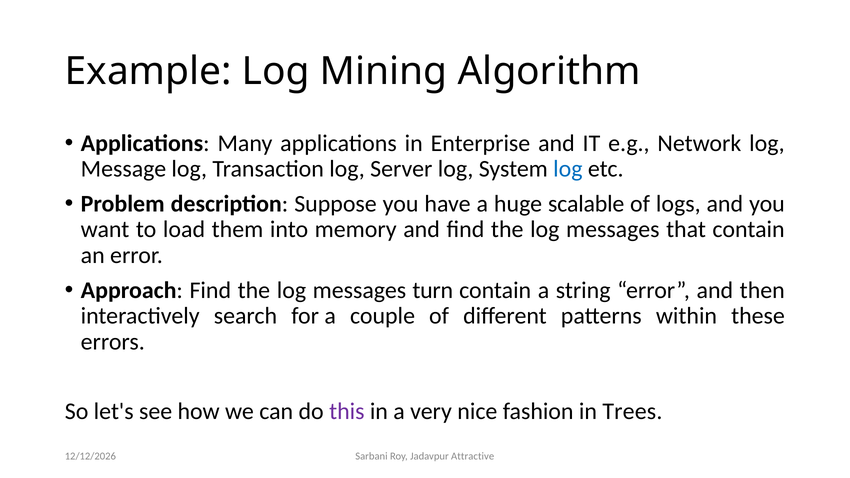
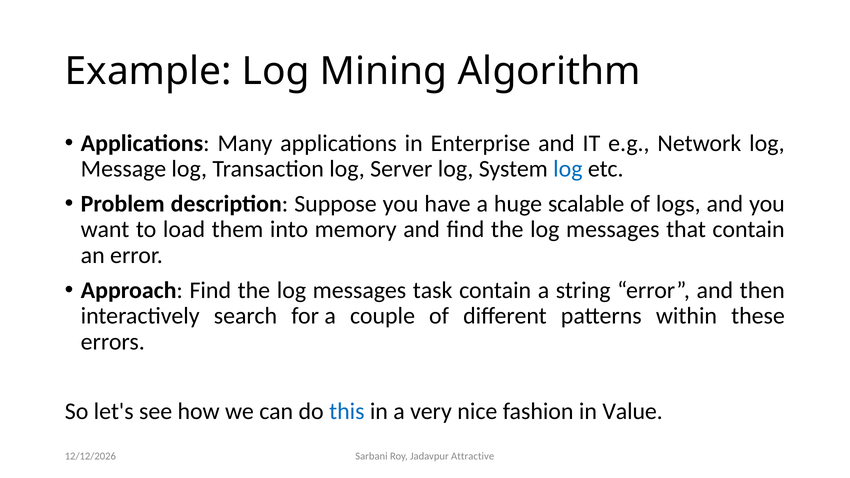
turn: turn -> task
this colour: purple -> blue
Trees: Trees -> Value
